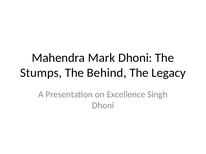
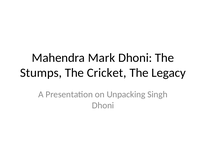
Behind: Behind -> Cricket
Excellence: Excellence -> Unpacking
